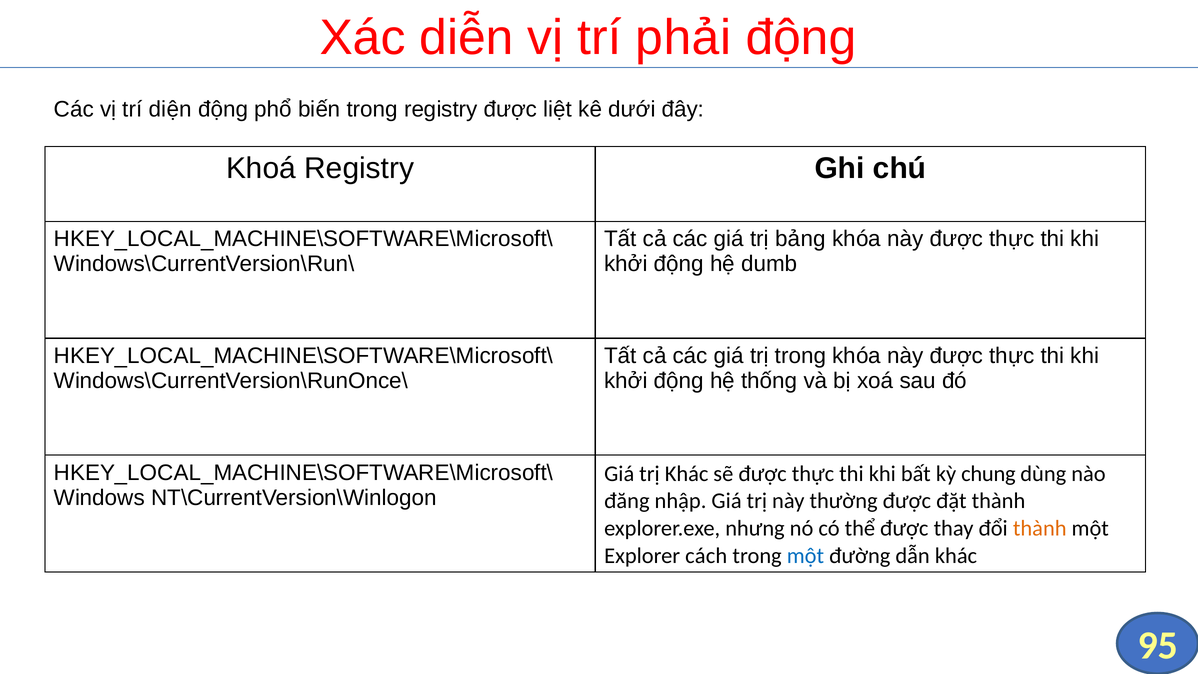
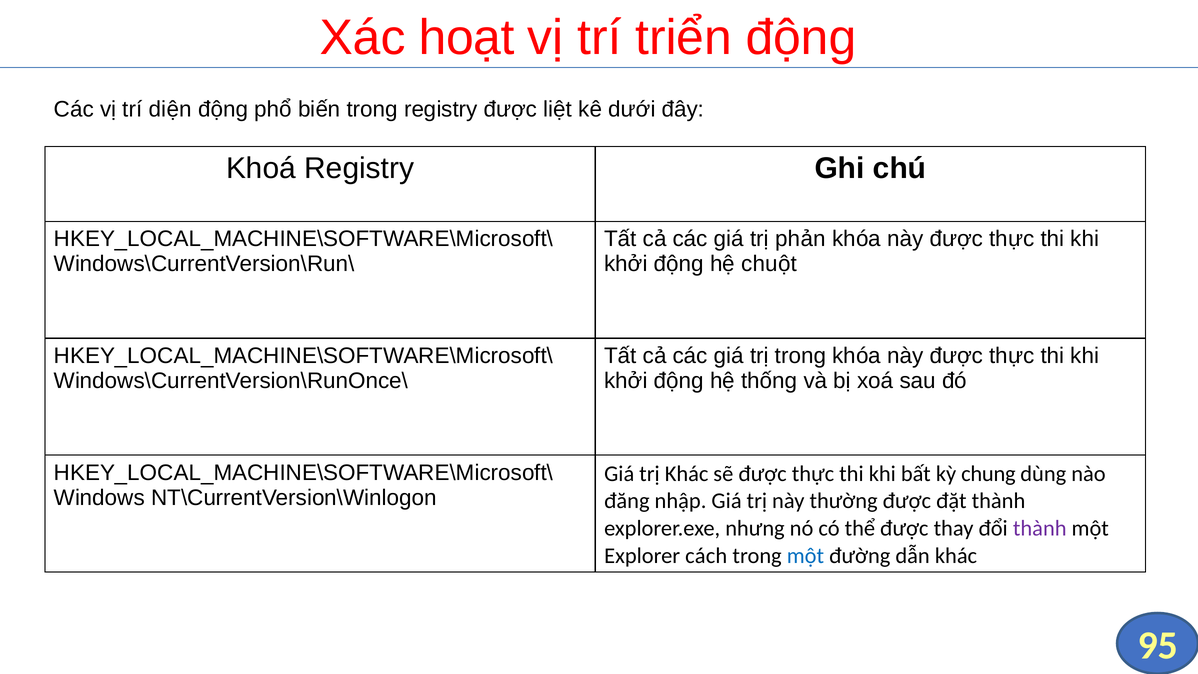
diễn: diễn -> hoạt
phải: phải -> triển
bảng: bảng -> phản
dumb: dumb -> chuột
thành at (1040, 528) colour: orange -> purple
